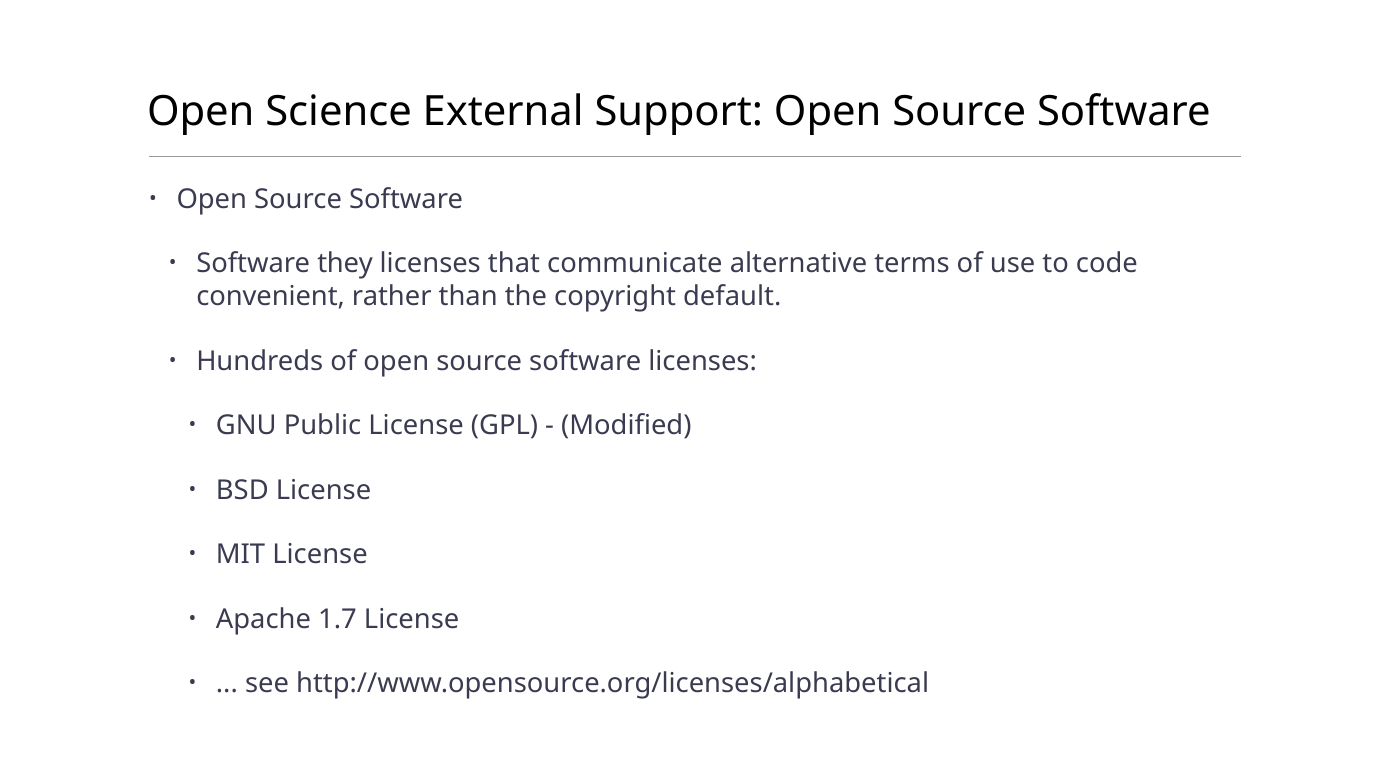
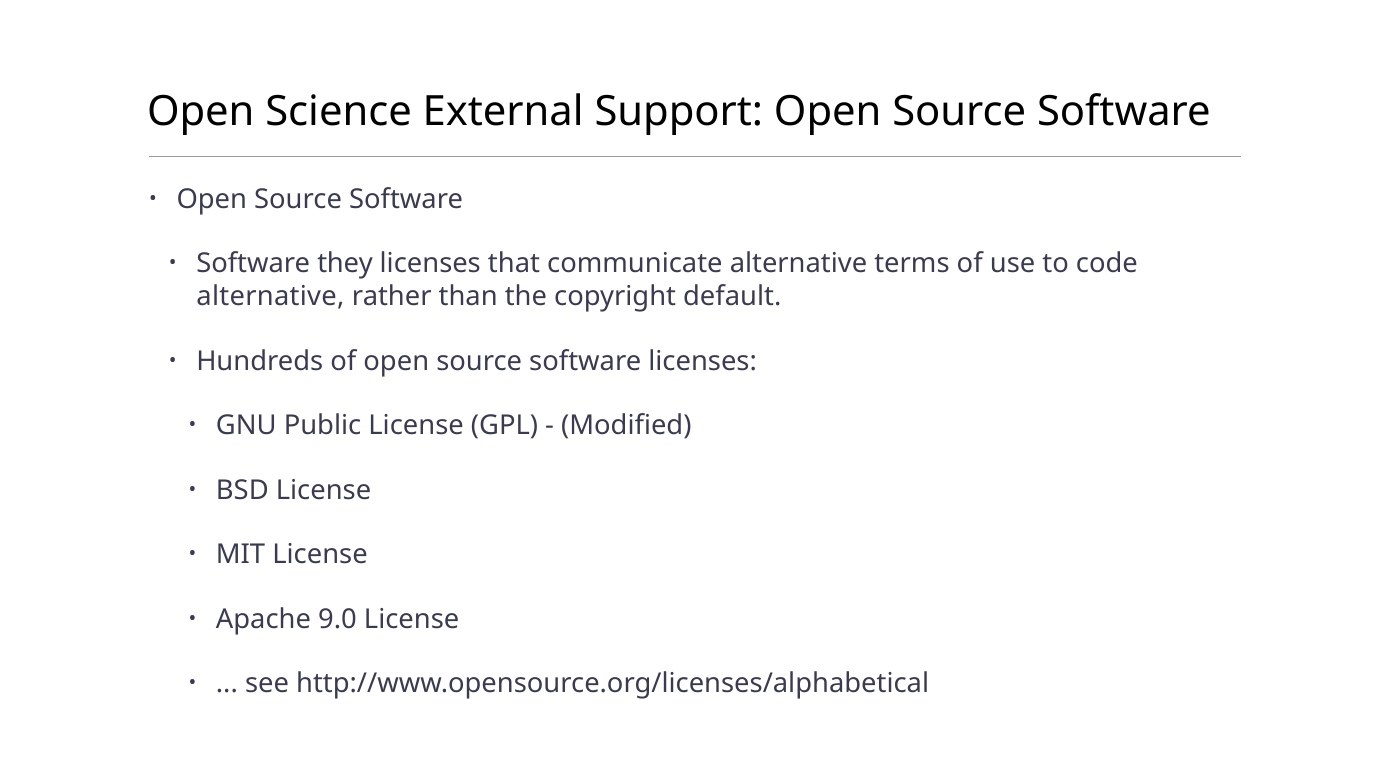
convenient at (271, 297): convenient -> alternative
1.7: 1.7 -> 9.0
